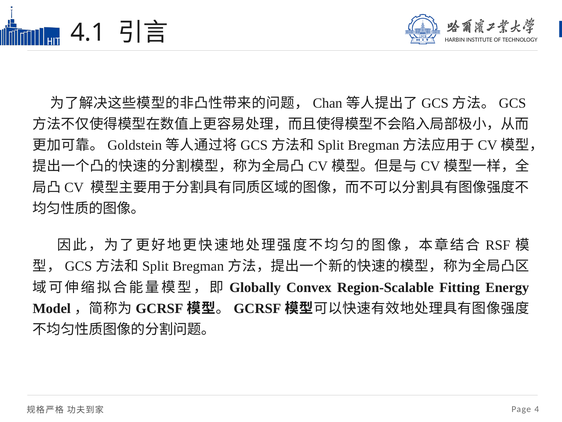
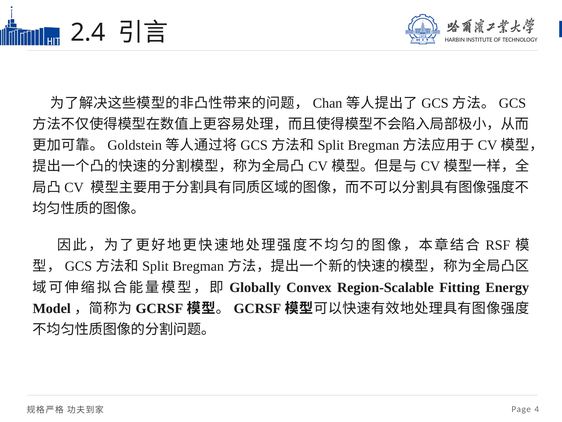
4.1: 4.1 -> 2.4
